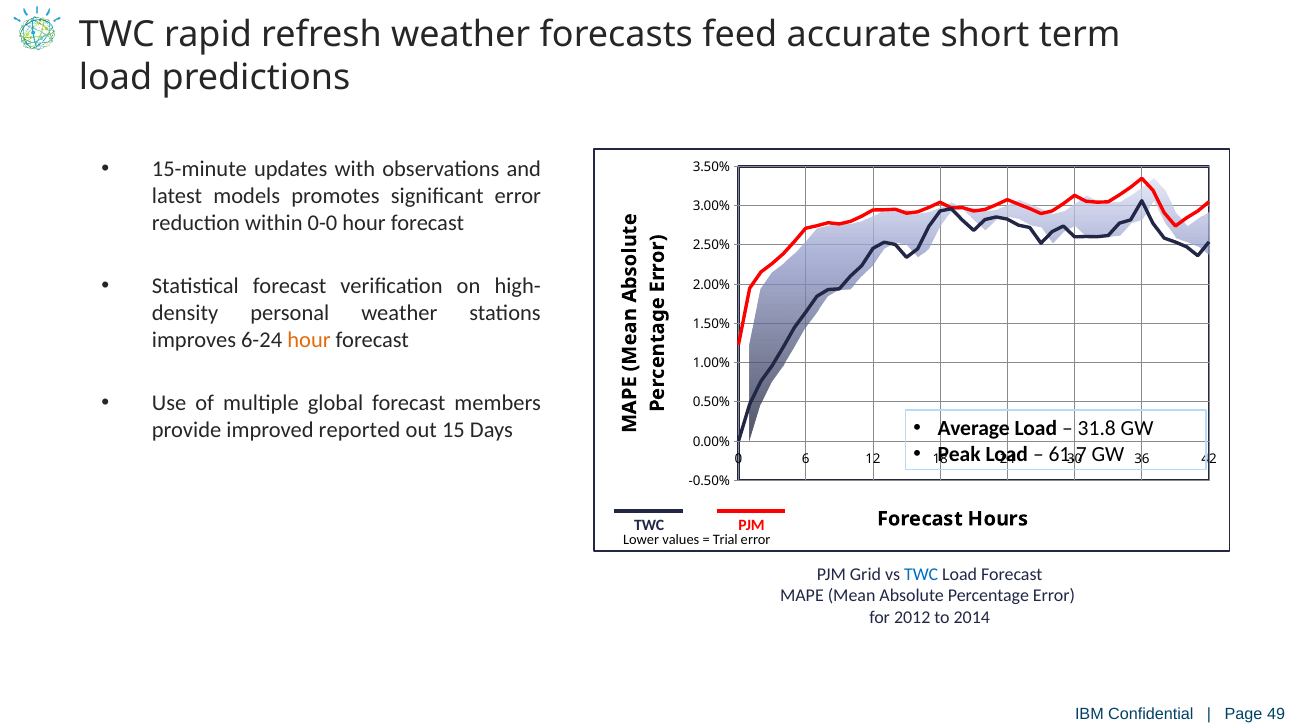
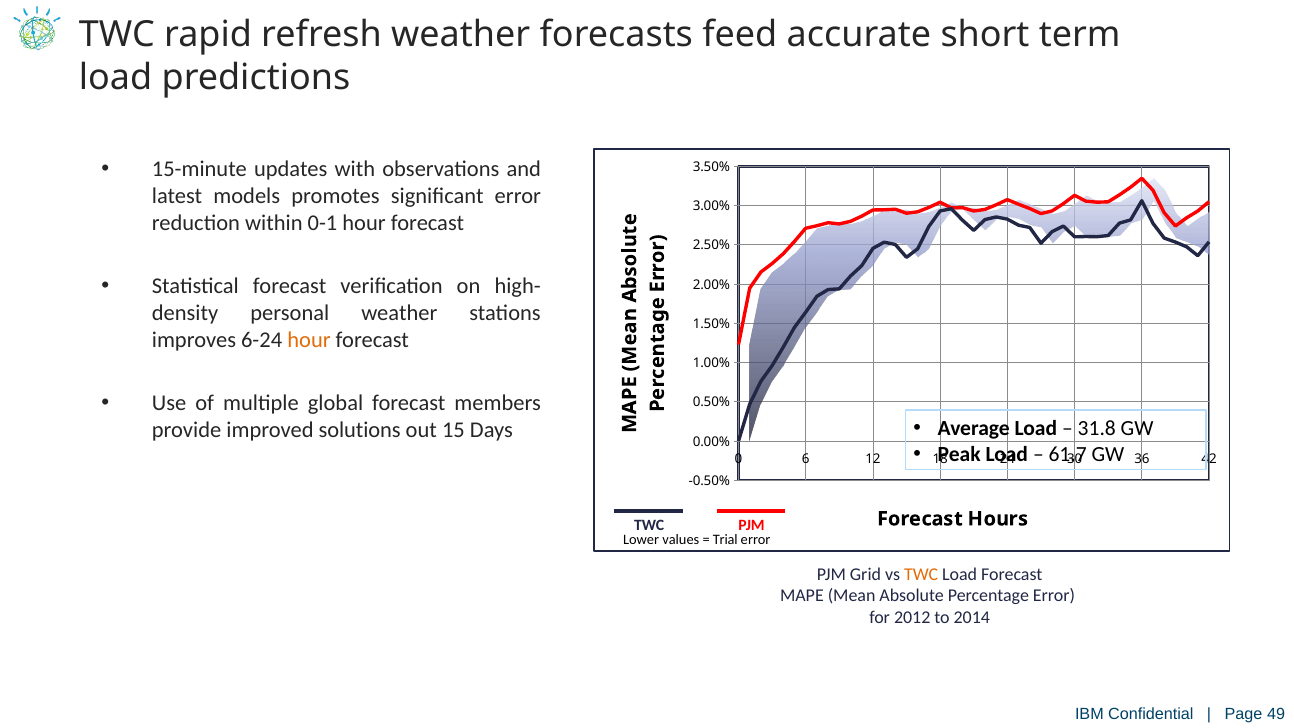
0-0: 0-0 -> 0-1
reported: reported -> solutions
TWC at (921, 574) colour: blue -> orange
